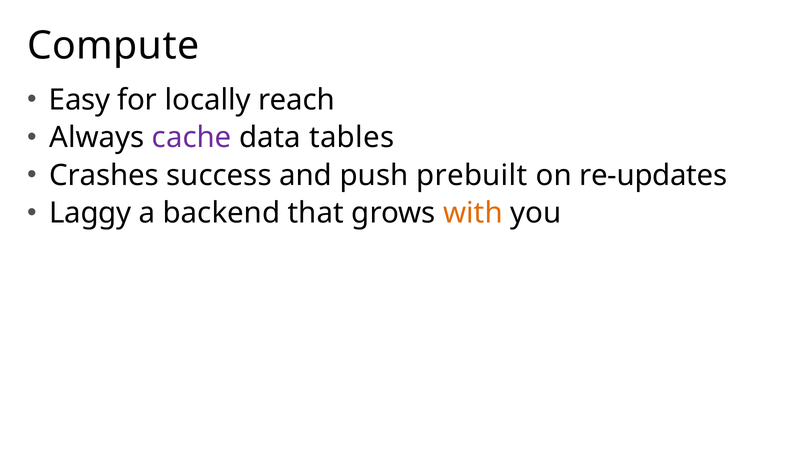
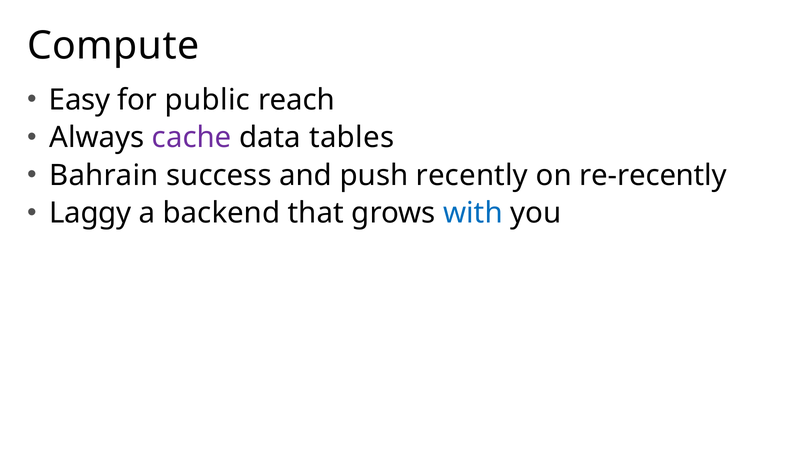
locally: locally -> public
Crashes: Crashes -> Bahrain
prebuilt: prebuilt -> recently
re-updates: re-updates -> re-recently
with colour: orange -> blue
